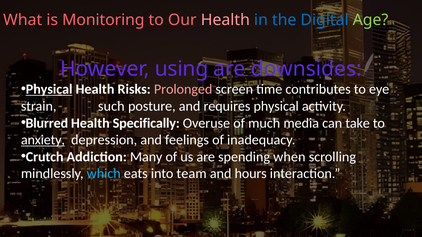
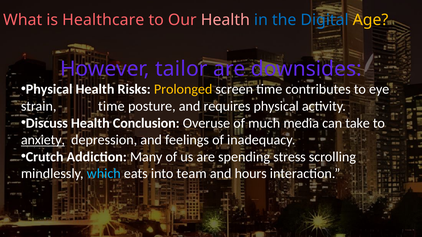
Monitoring: Monitoring -> Healthcare
Age colour: light green -> yellow
using: using -> tailor
Physical at (49, 89) underline: present -> none
Prolonged colour: pink -> yellow
strain such: such -> time
Blurred: Blurred -> Discuss
Specifically: Specifically -> Conclusion
when: when -> stress
